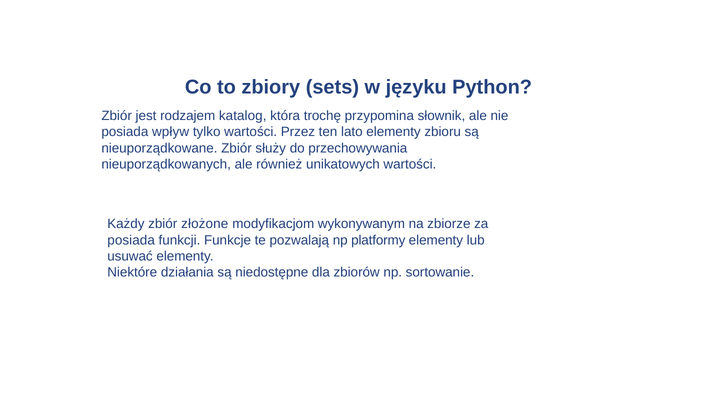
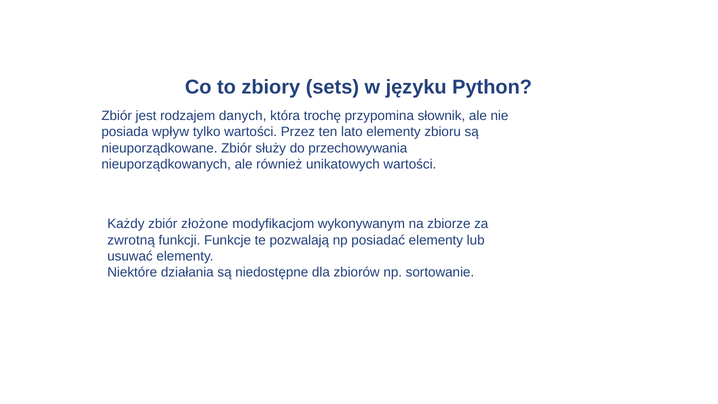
katalog: katalog -> danych
posiada at (131, 240): posiada -> zwrotną
platformy: platformy -> posiadać
